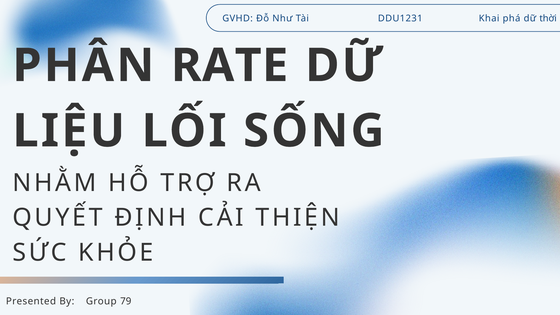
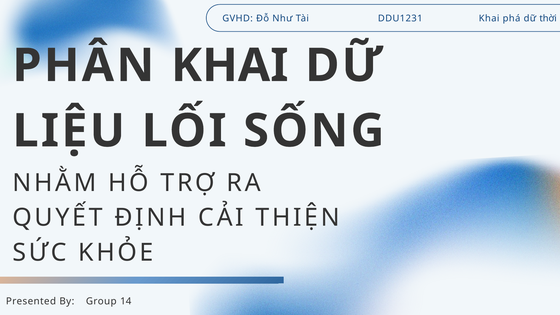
PHÂN RATE: RATE -> KHAI
79: 79 -> 14
